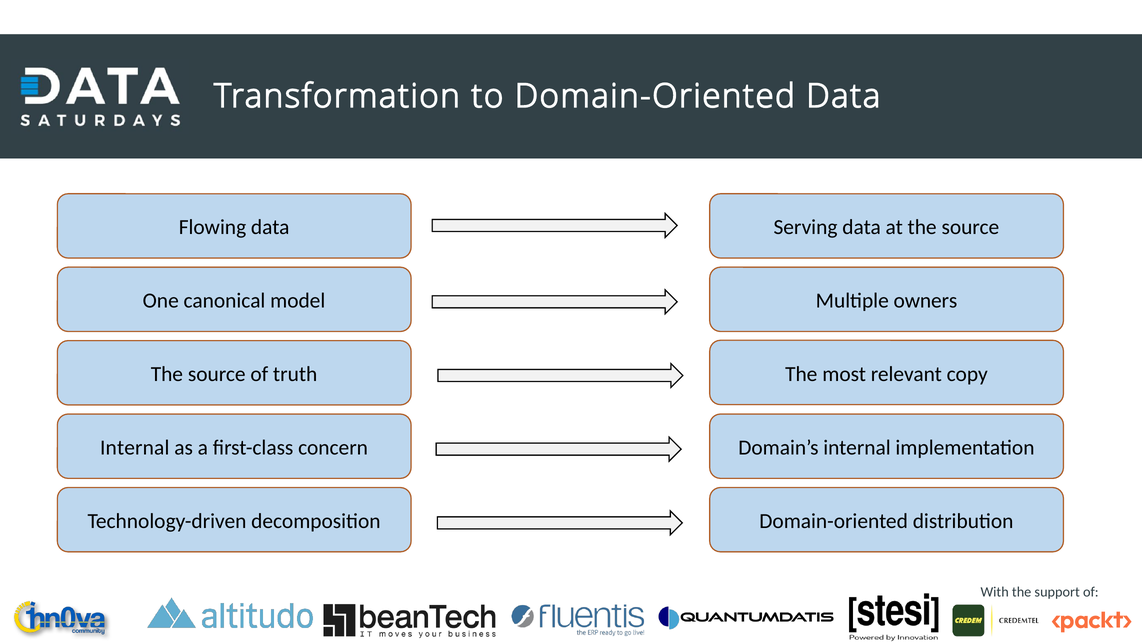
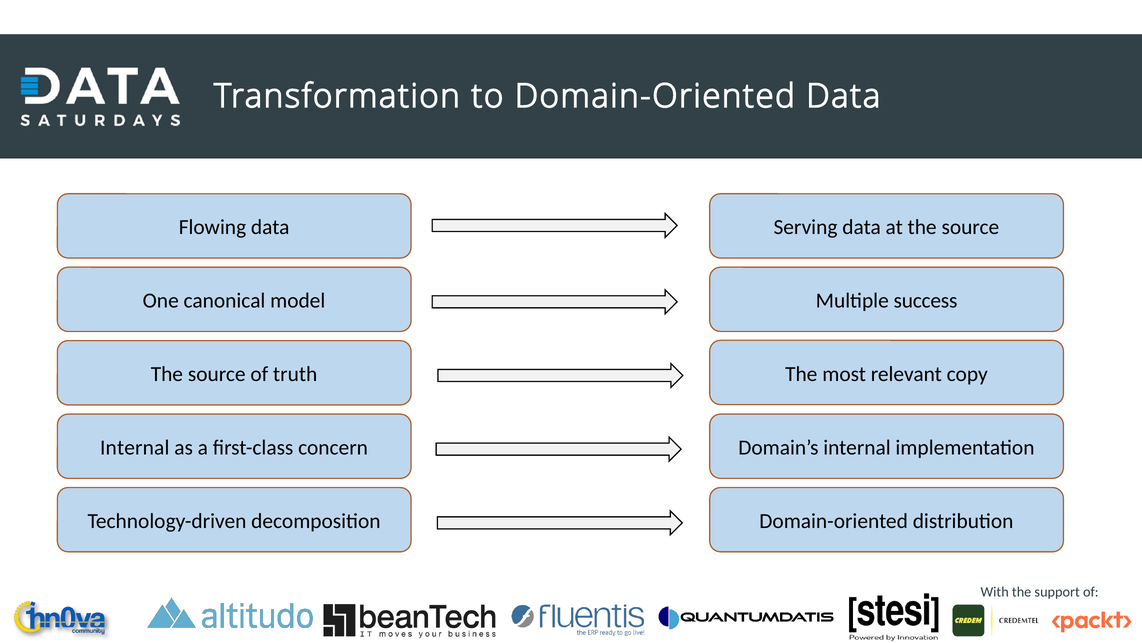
owners: owners -> success
